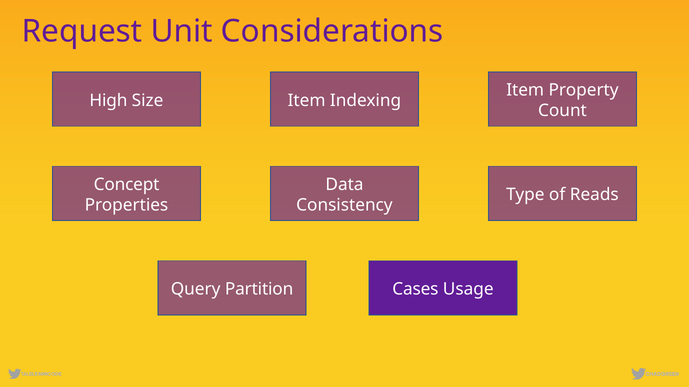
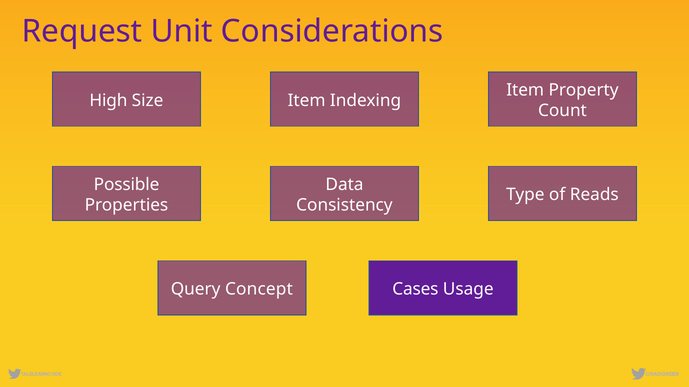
Concept: Concept -> Possible
Partition: Partition -> Concept
